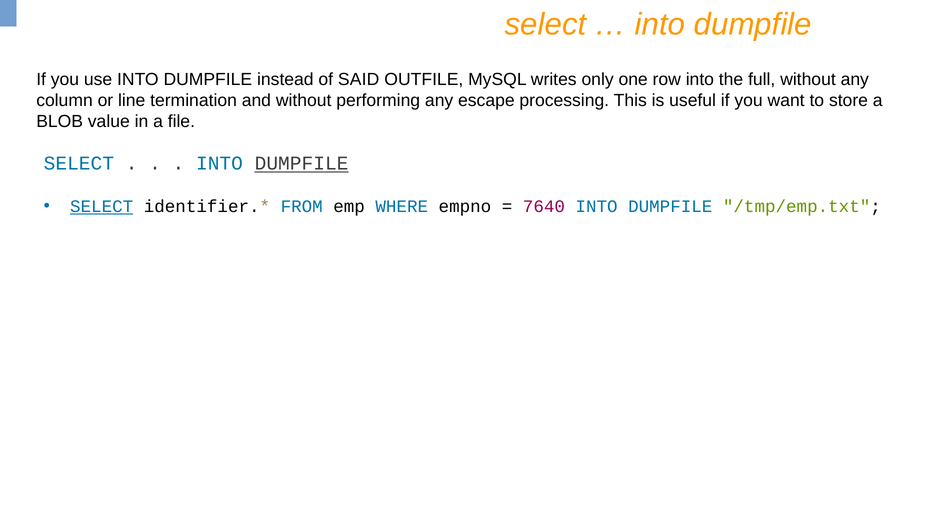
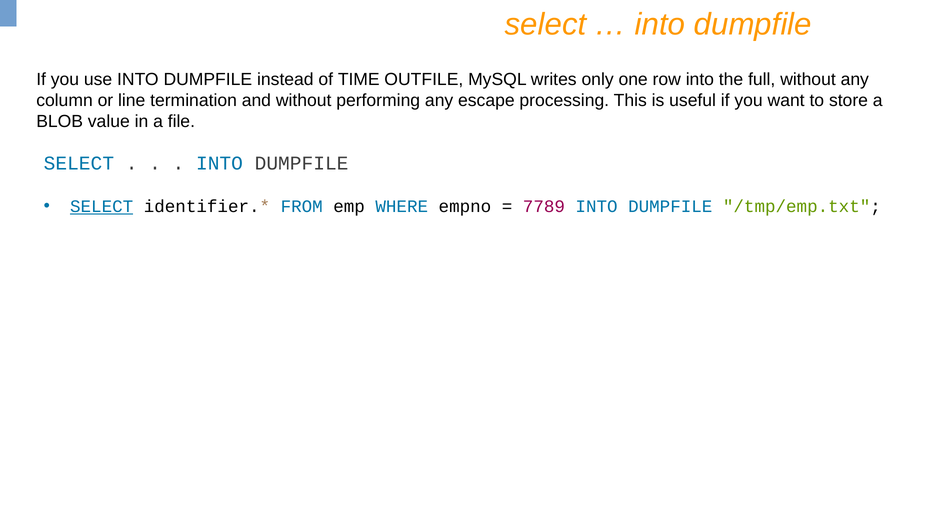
SAID: SAID -> TIME
DUMPFILE at (302, 164) underline: present -> none
7640: 7640 -> 7789
